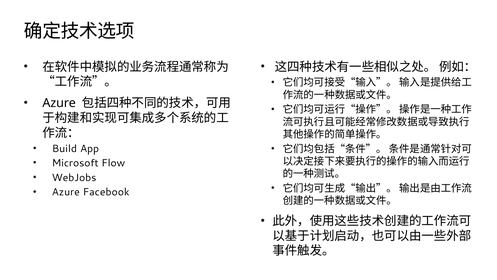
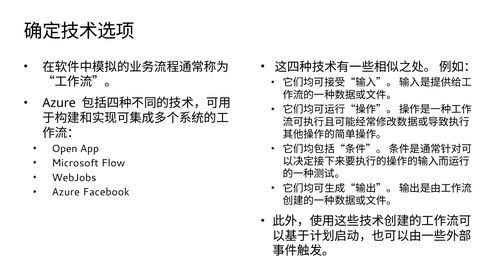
Build: Build -> Open
